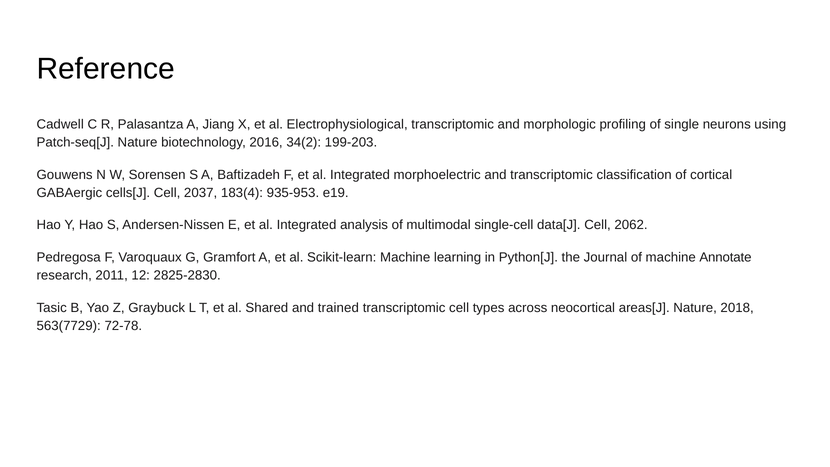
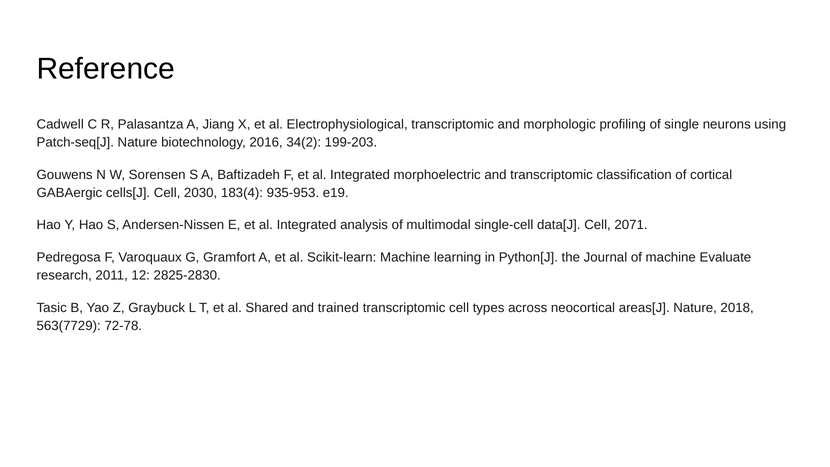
2037: 2037 -> 2030
2062: 2062 -> 2071
Annotate: Annotate -> Evaluate
